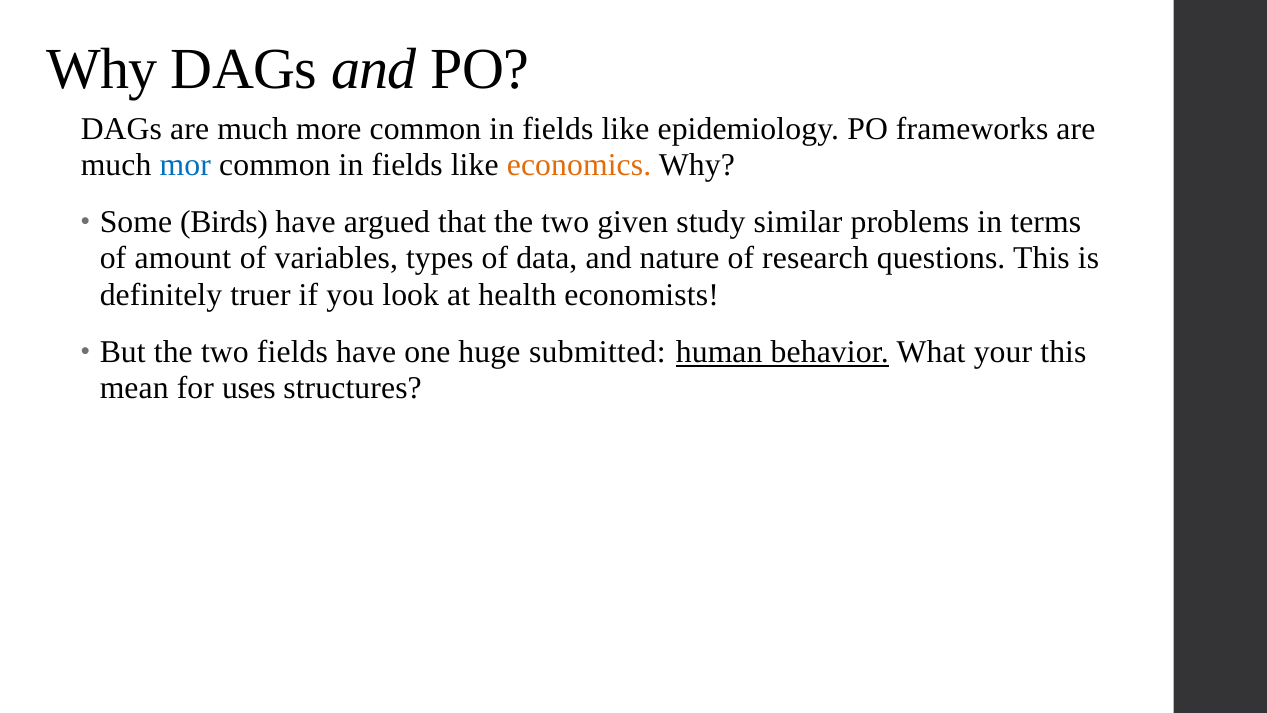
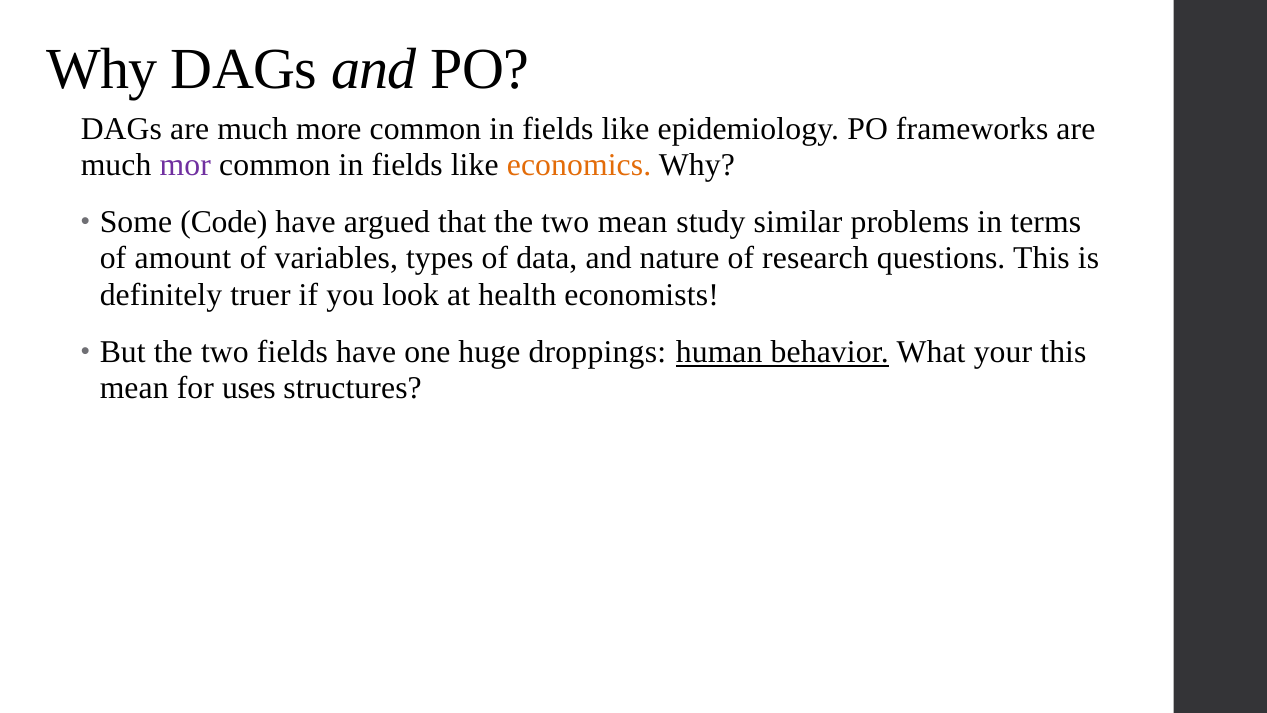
mor colour: blue -> purple
Birds: Birds -> Code
two given: given -> mean
submitted: submitted -> droppings
